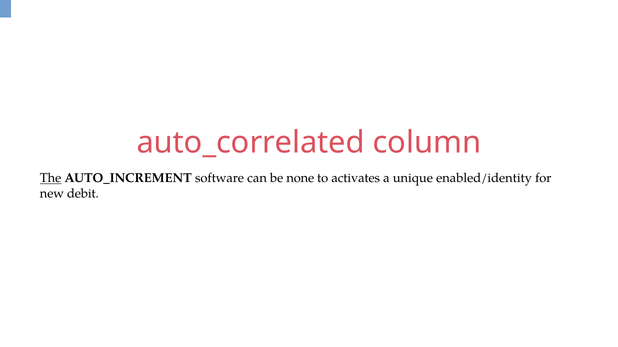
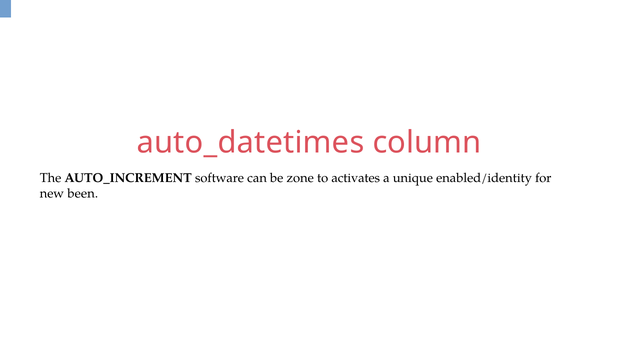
auto_correlated: auto_correlated -> auto_datetimes
The underline: present -> none
none: none -> zone
debit: debit -> been
